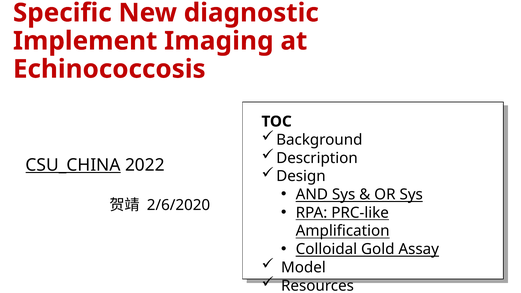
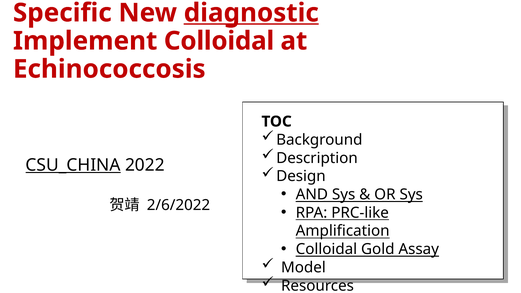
diagnostic underline: none -> present
Implement Imaging: Imaging -> Colloidal
2/6/2020: 2/6/2020 -> 2/6/2022
